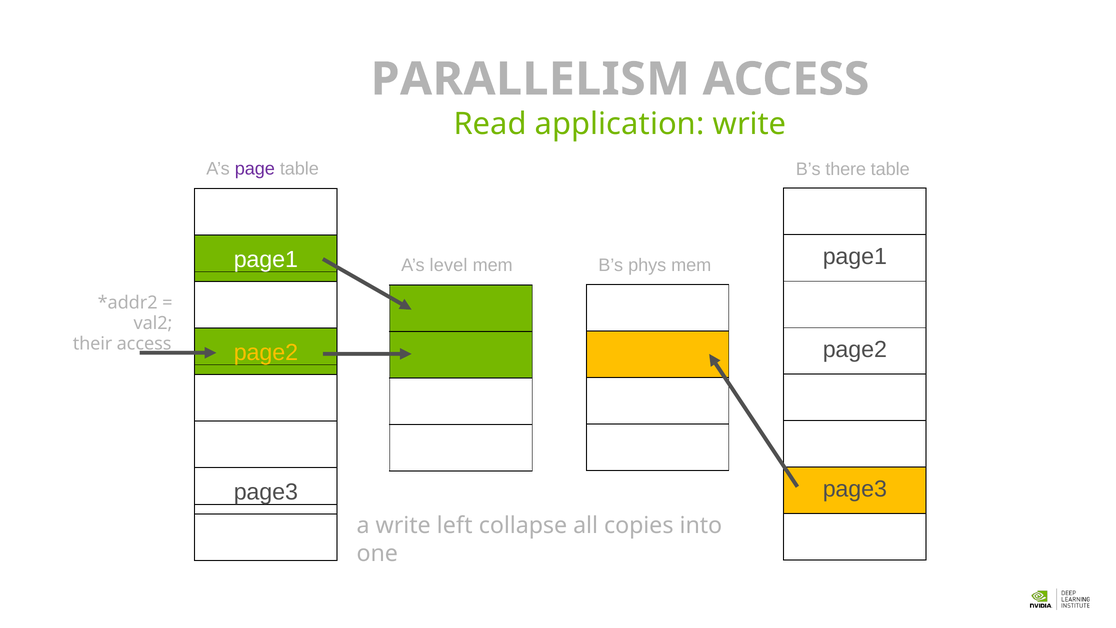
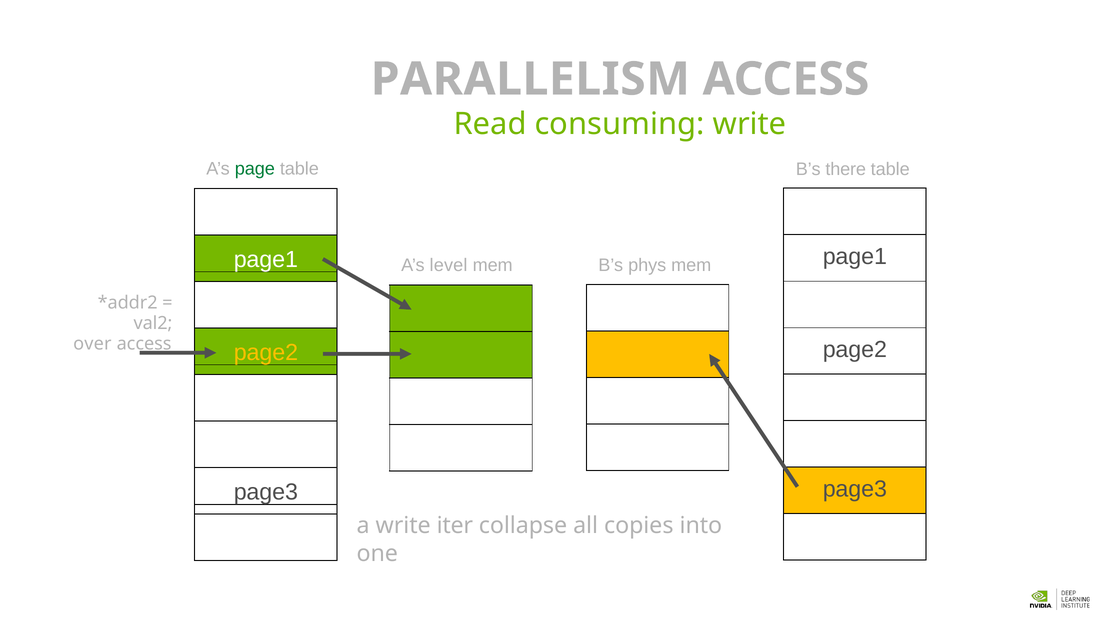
application: application -> consuming
page colour: purple -> green
their: their -> over
left: left -> iter
